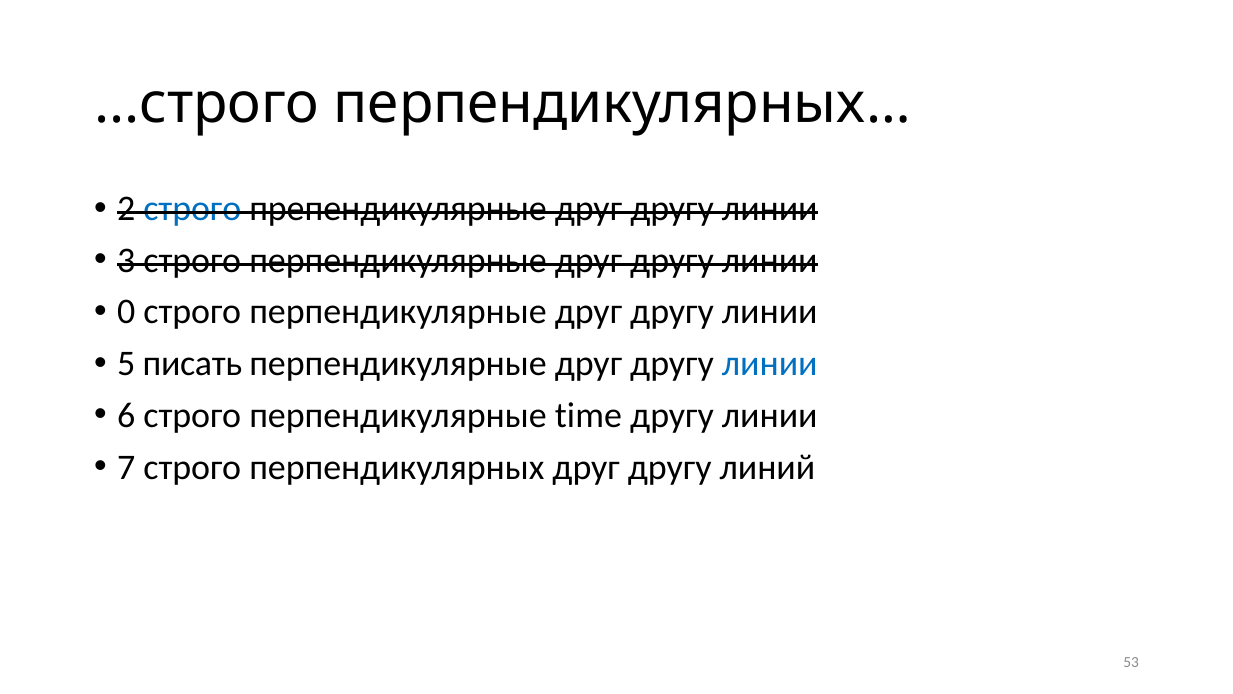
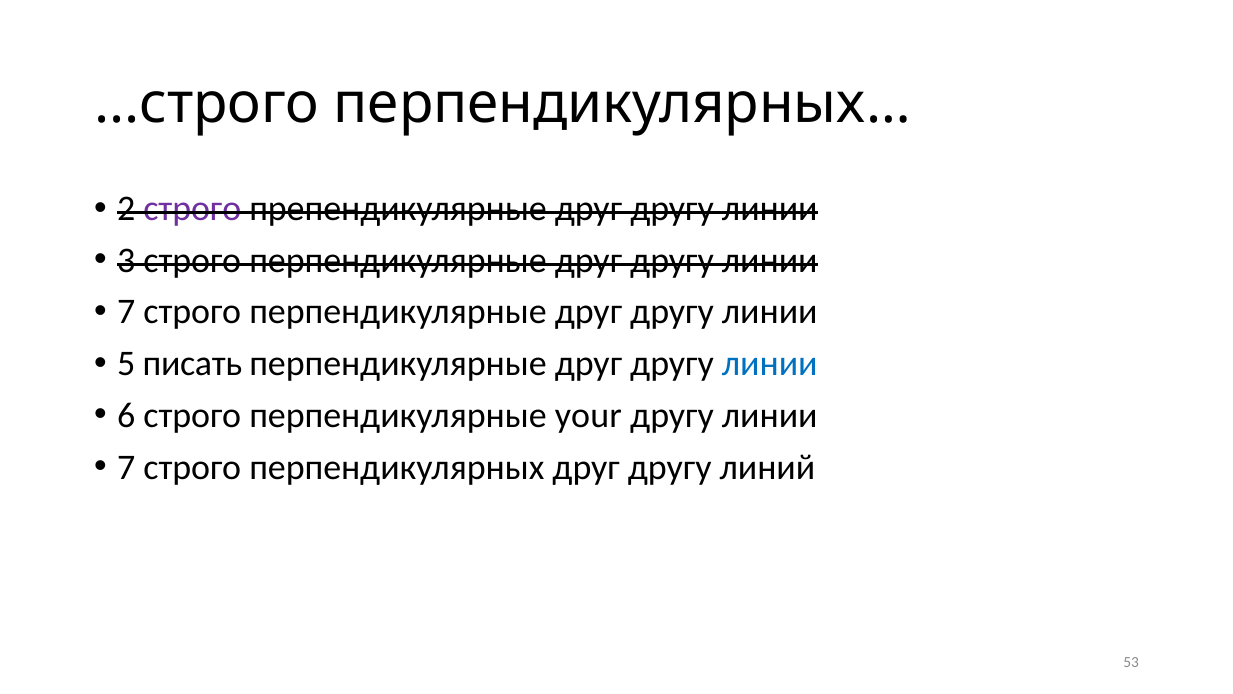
строго at (192, 208) colour: blue -> purple
0 at (126, 312): 0 -> 7
time: time -> your
